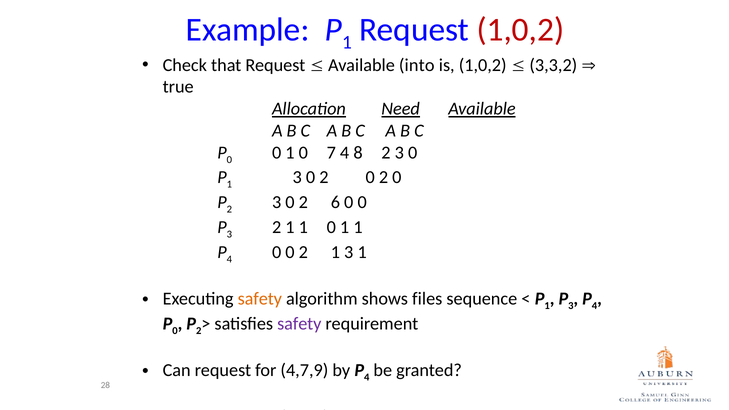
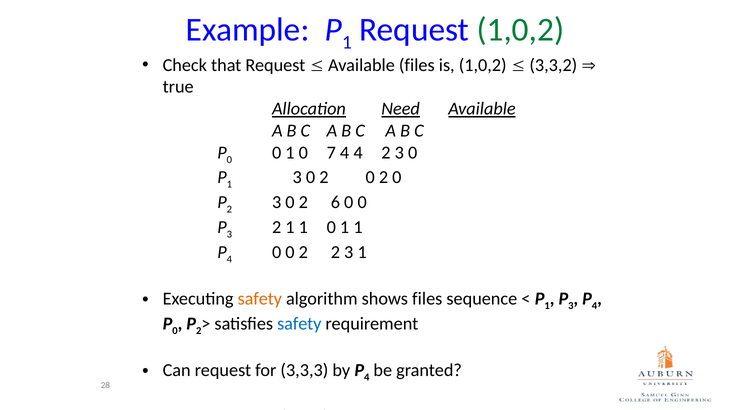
1,0,2 at (520, 30) colour: red -> green
Available into: into -> files
4 8: 8 -> 4
0 2 1: 1 -> 2
safety at (299, 324) colour: purple -> blue
4,7,9: 4,7,9 -> 3,3,3
